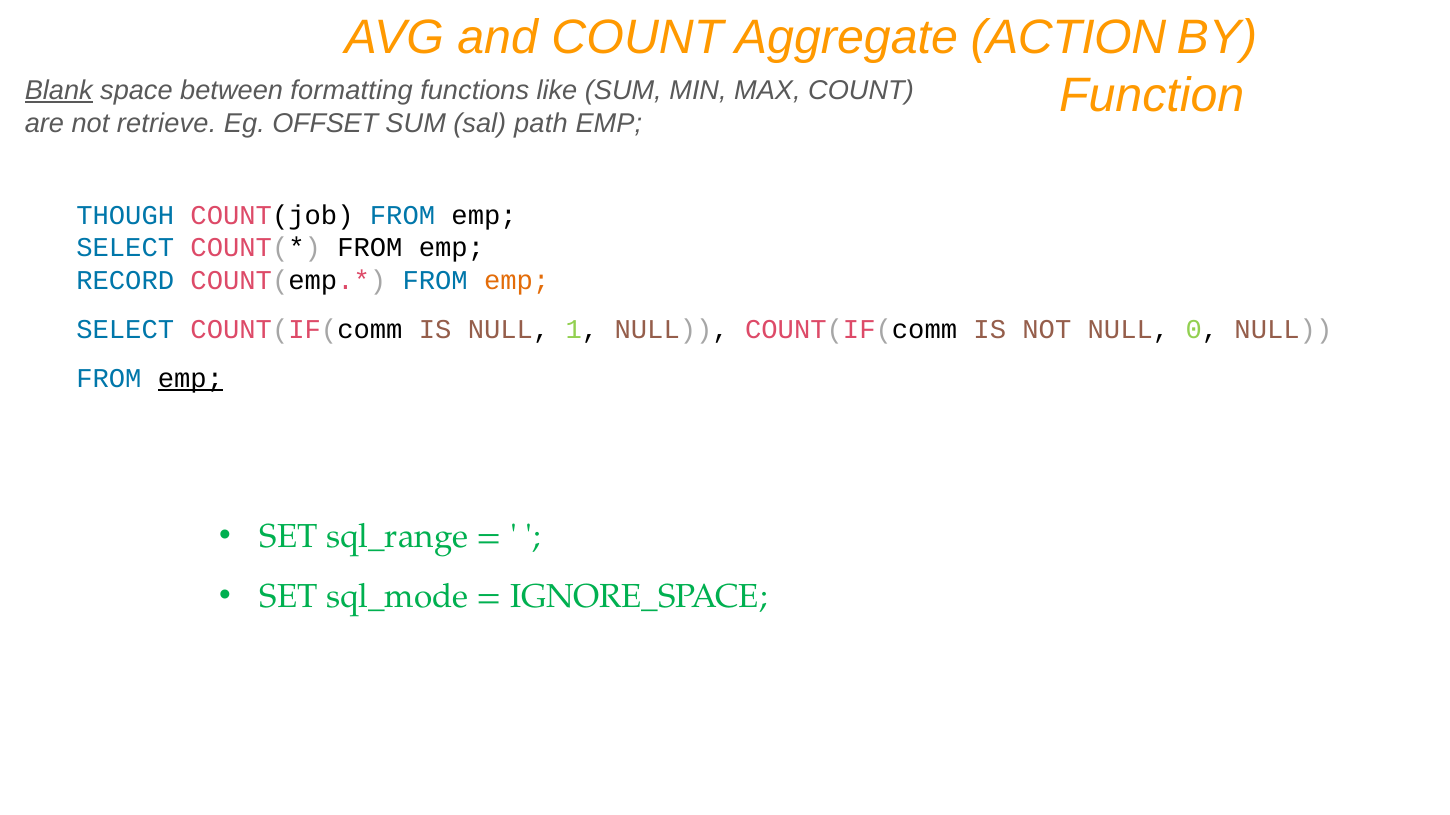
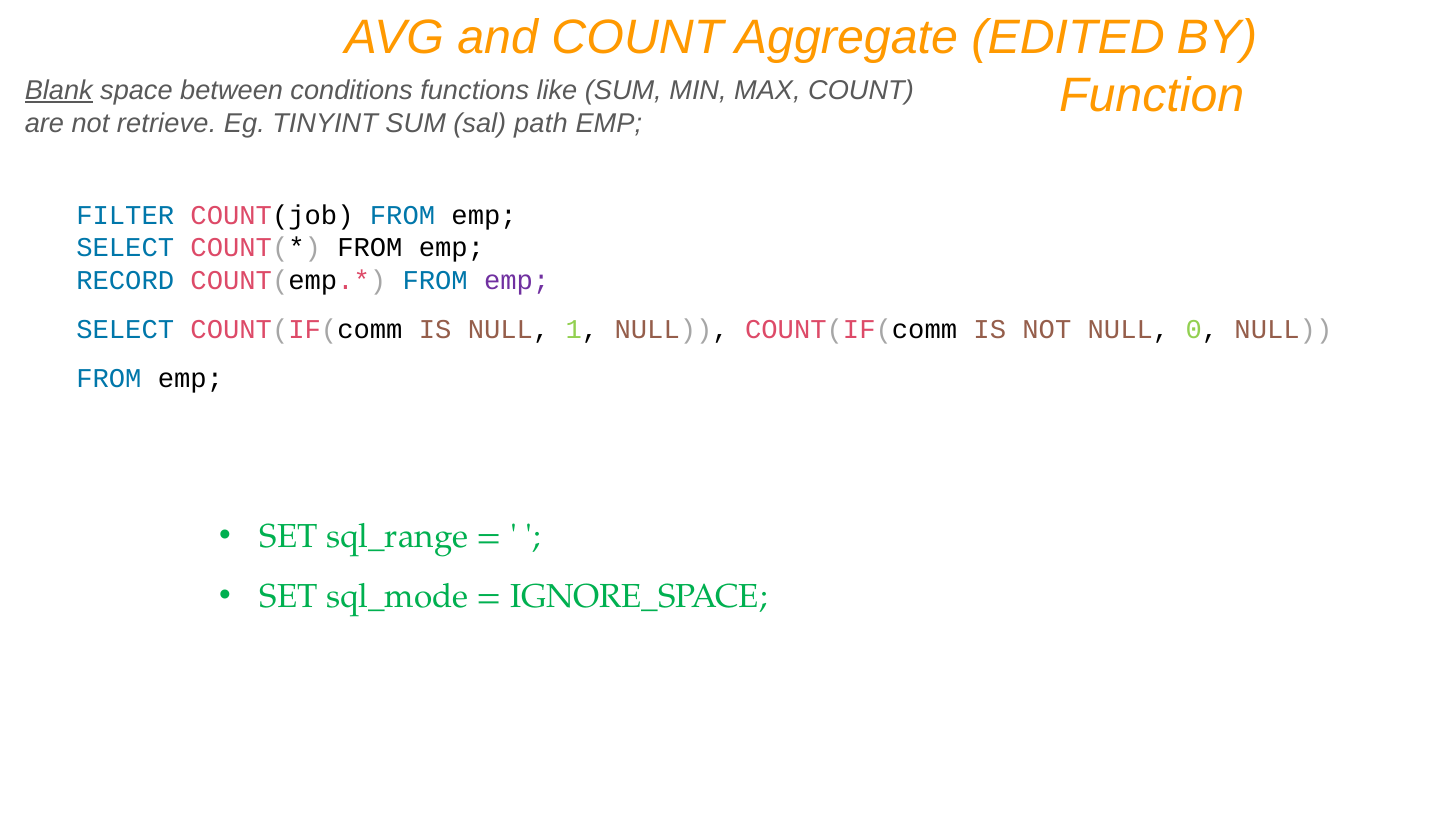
ACTION: ACTION -> EDITED
formatting: formatting -> conditions
OFFSET: OFFSET -> TINYINT
THOUGH: THOUGH -> FILTER
emp at (517, 281) colour: orange -> purple
emp at (190, 379) underline: present -> none
